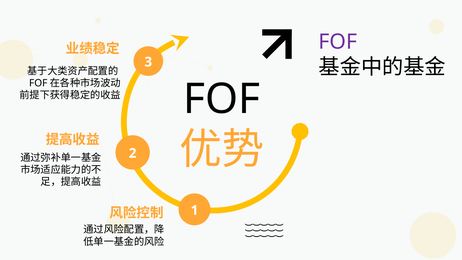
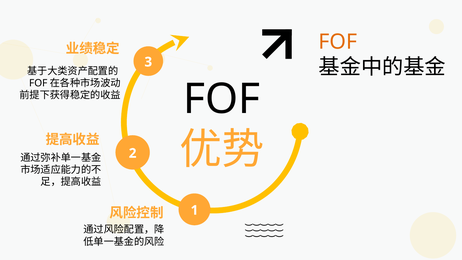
FOF at (338, 42) colour: purple -> orange
